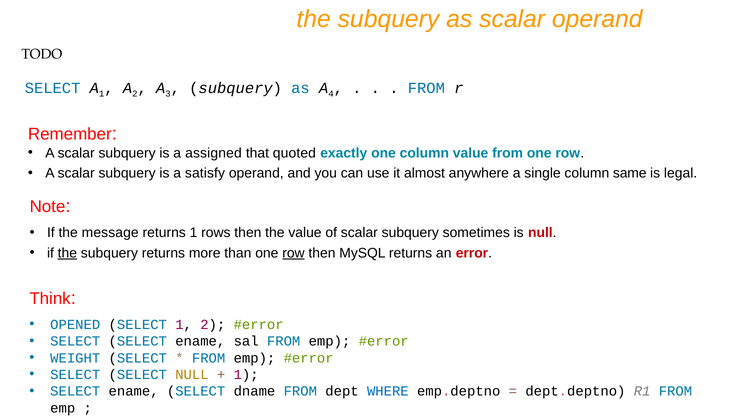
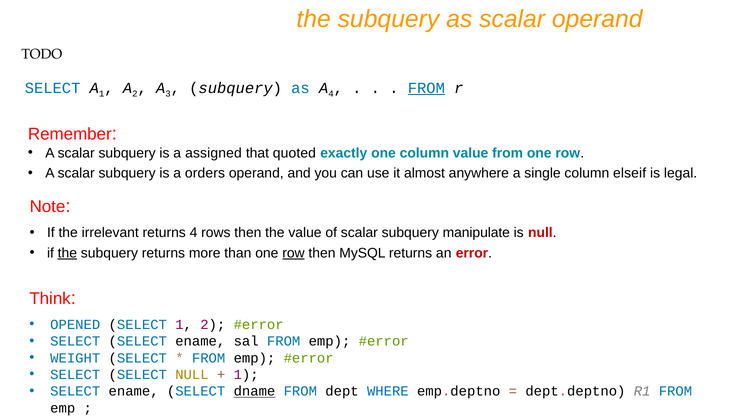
FROM at (426, 88) underline: none -> present
satisfy: satisfy -> orders
same: same -> elseif
message: message -> irrelevant
returns 1: 1 -> 4
sometimes: sometimes -> manipulate
dname underline: none -> present
